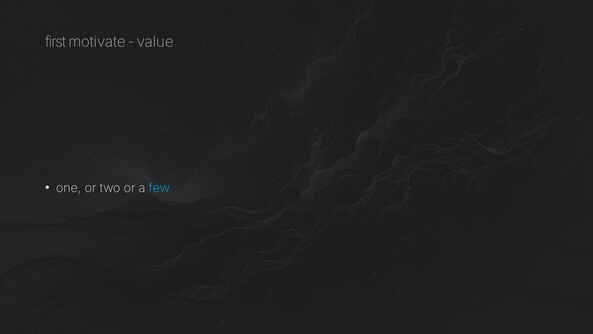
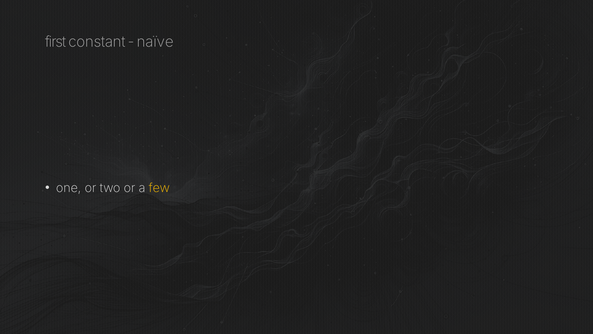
motivate: motivate -> constant
value: value -> naïve
few colour: light blue -> yellow
